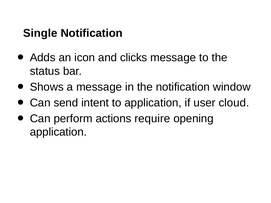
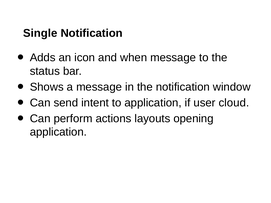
clicks: clicks -> when
require: require -> layouts
